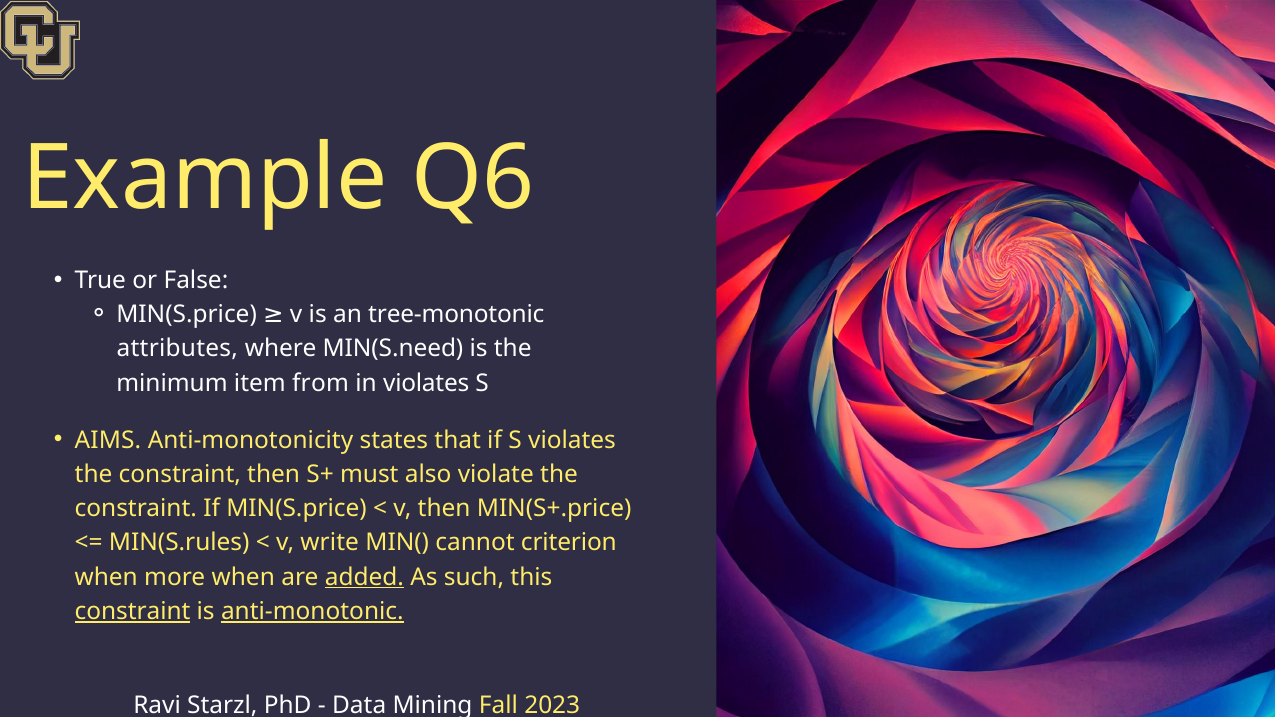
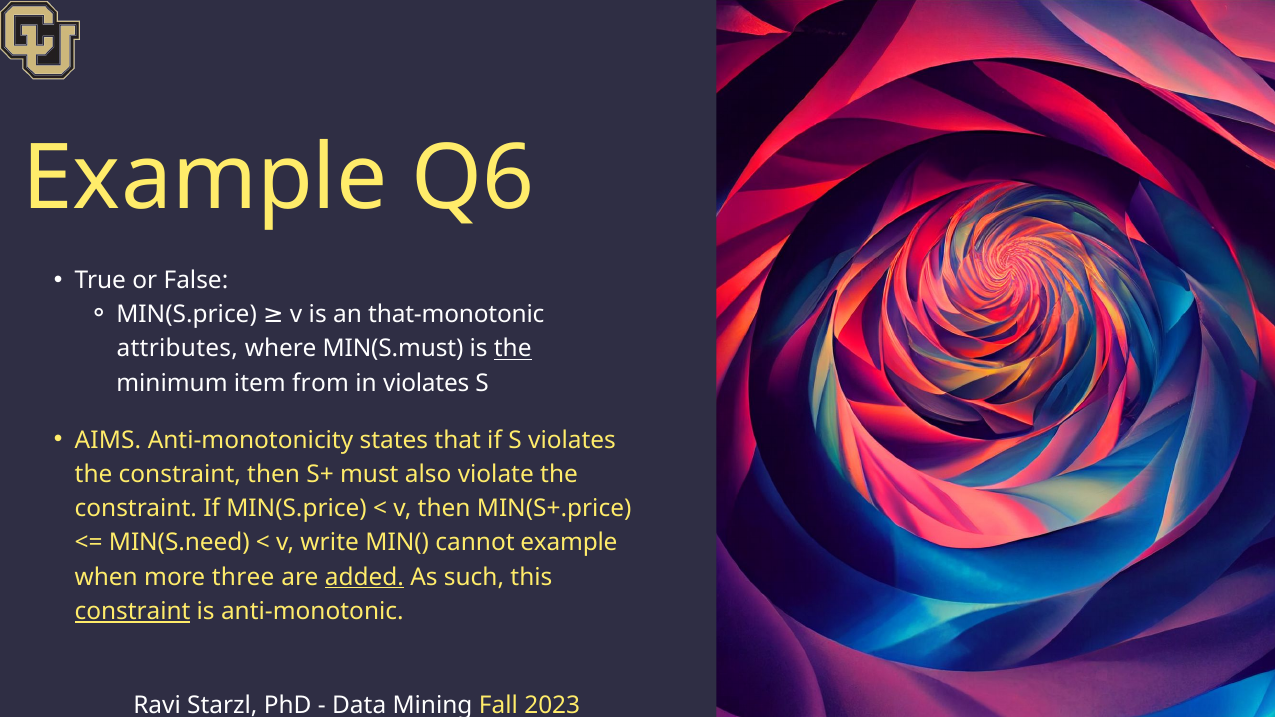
tree-monotonic: tree-monotonic -> that-monotonic
MIN(S.need: MIN(S.need -> MIN(S.must
the at (513, 349) underline: none -> present
MIN(S.rules: MIN(S.rules -> MIN(S.need
cannot criterion: criterion -> example
more when: when -> three
anti-monotonic underline: present -> none
